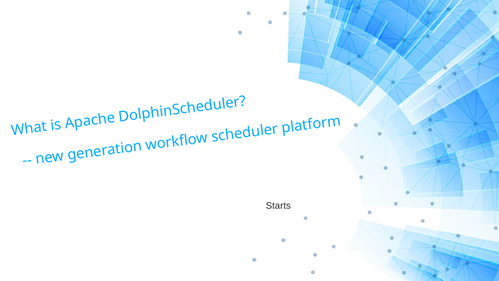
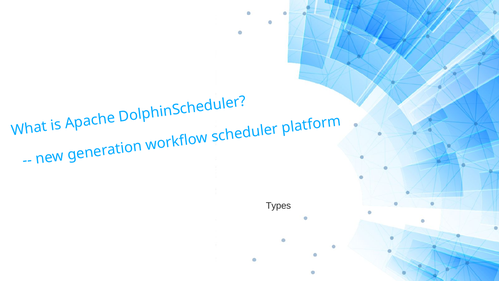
Starts: Starts -> Types
